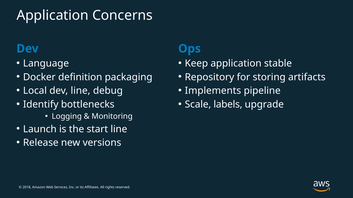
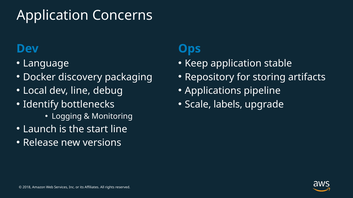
definition: definition -> discovery
Implements: Implements -> Applications
